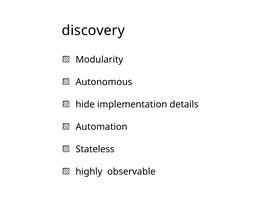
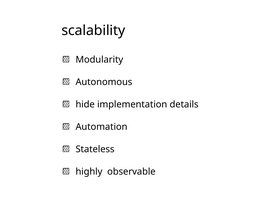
discovery: discovery -> scalability
